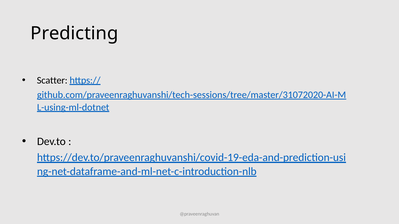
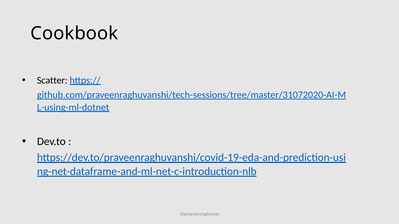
Predicting: Predicting -> Cookbook
